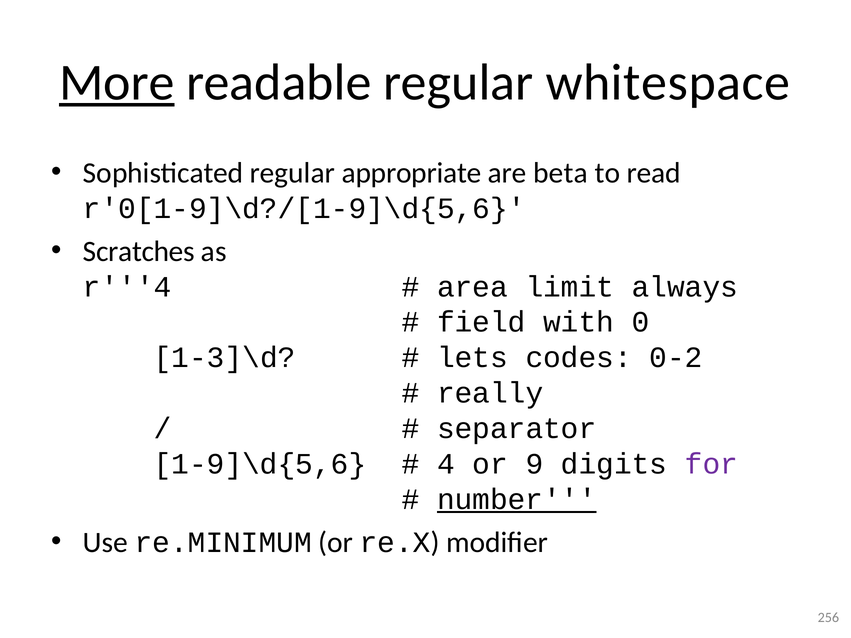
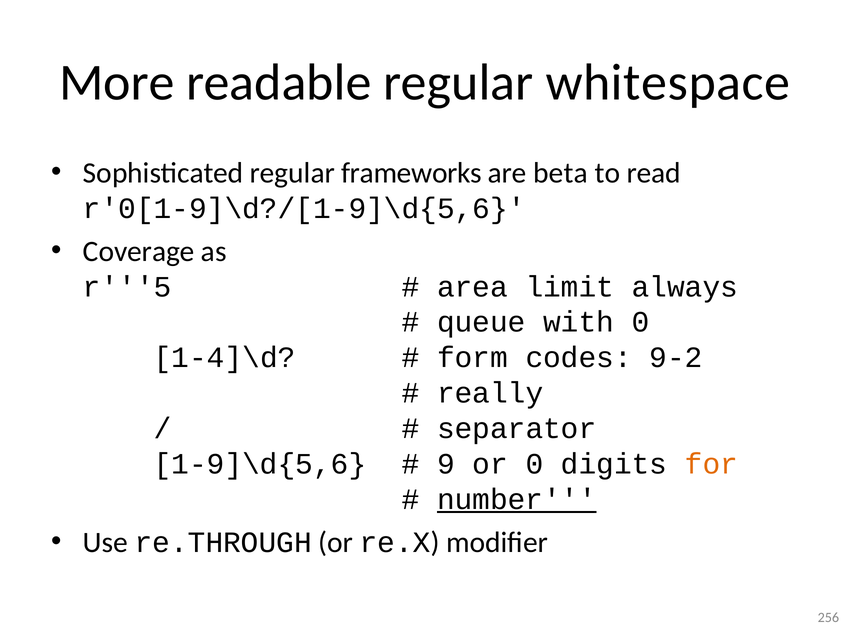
More underline: present -> none
appropriate: appropriate -> frameworks
Scratches: Scratches -> Coverage
r'''4: r'''4 -> r'''5
field: field -> queue
1-3]\d: 1-3]\d -> 1-4]\d
lets: lets -> form
0-2: 0-2 -> 9-2
4: 4 -> 9
or 9: 9 -> 0
for colour: purple -> orange
re.MINIMUM: re.MINIMUM -> re.THROUGH
